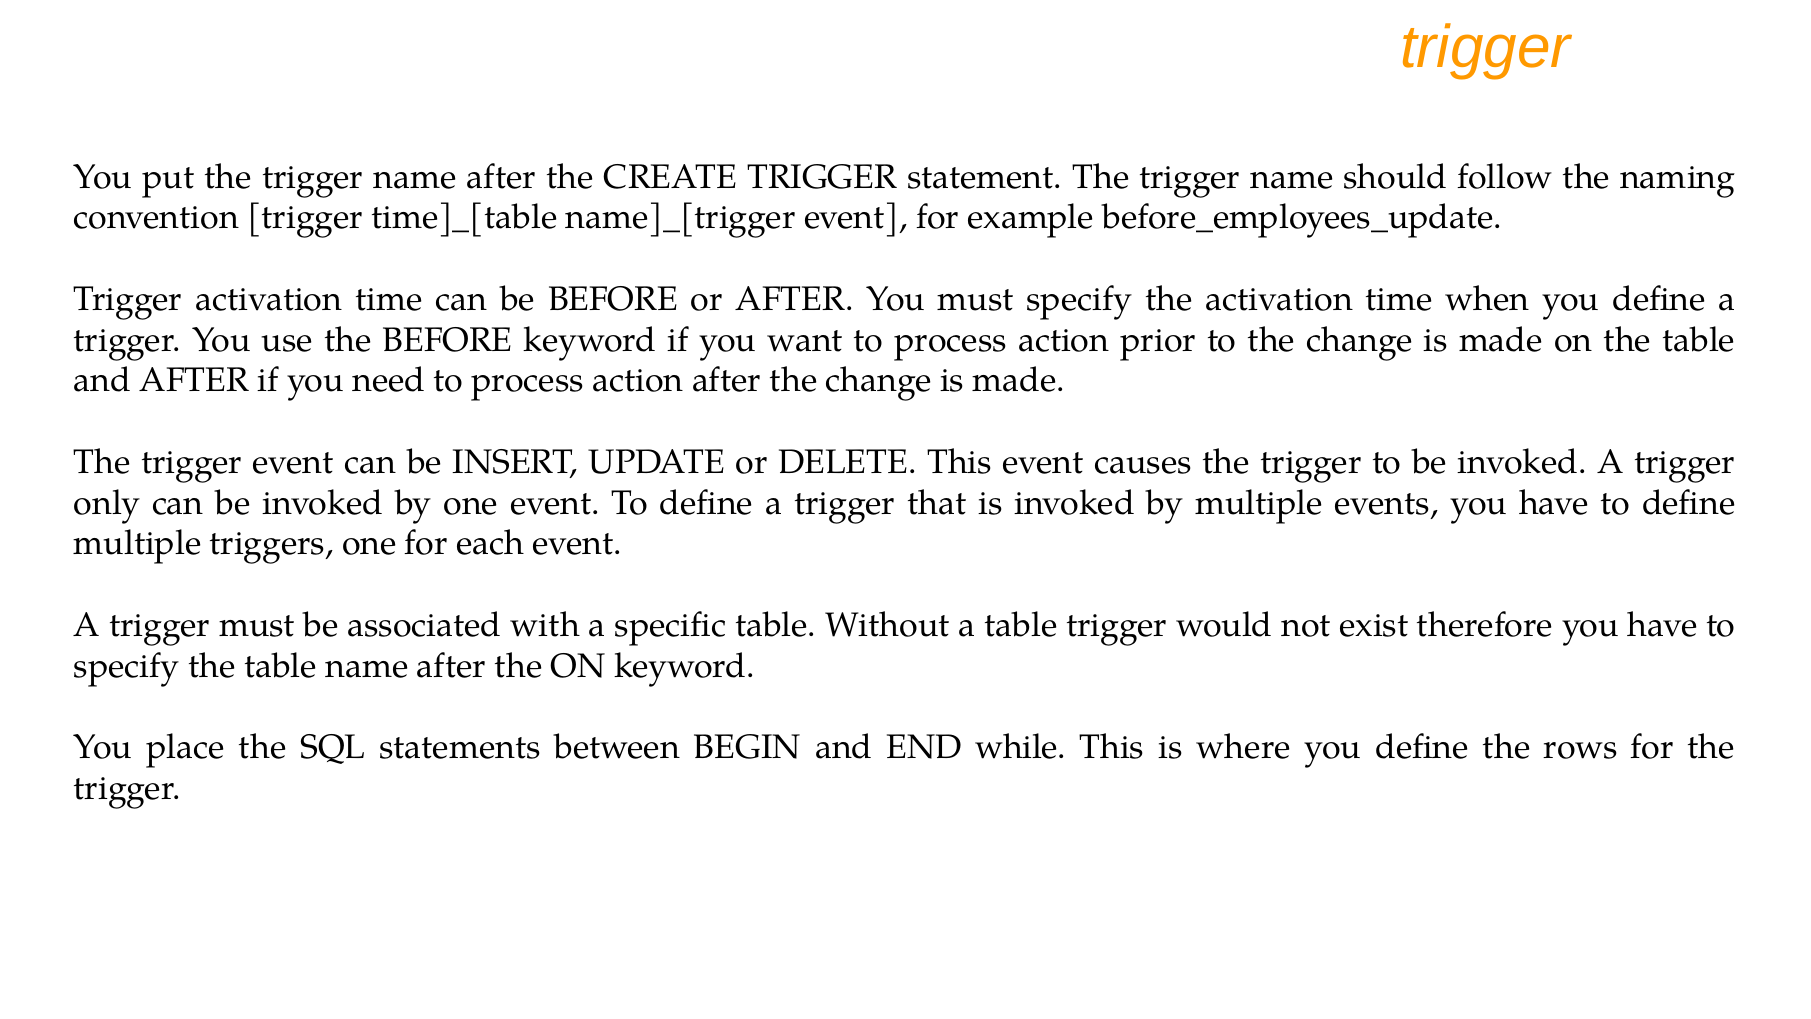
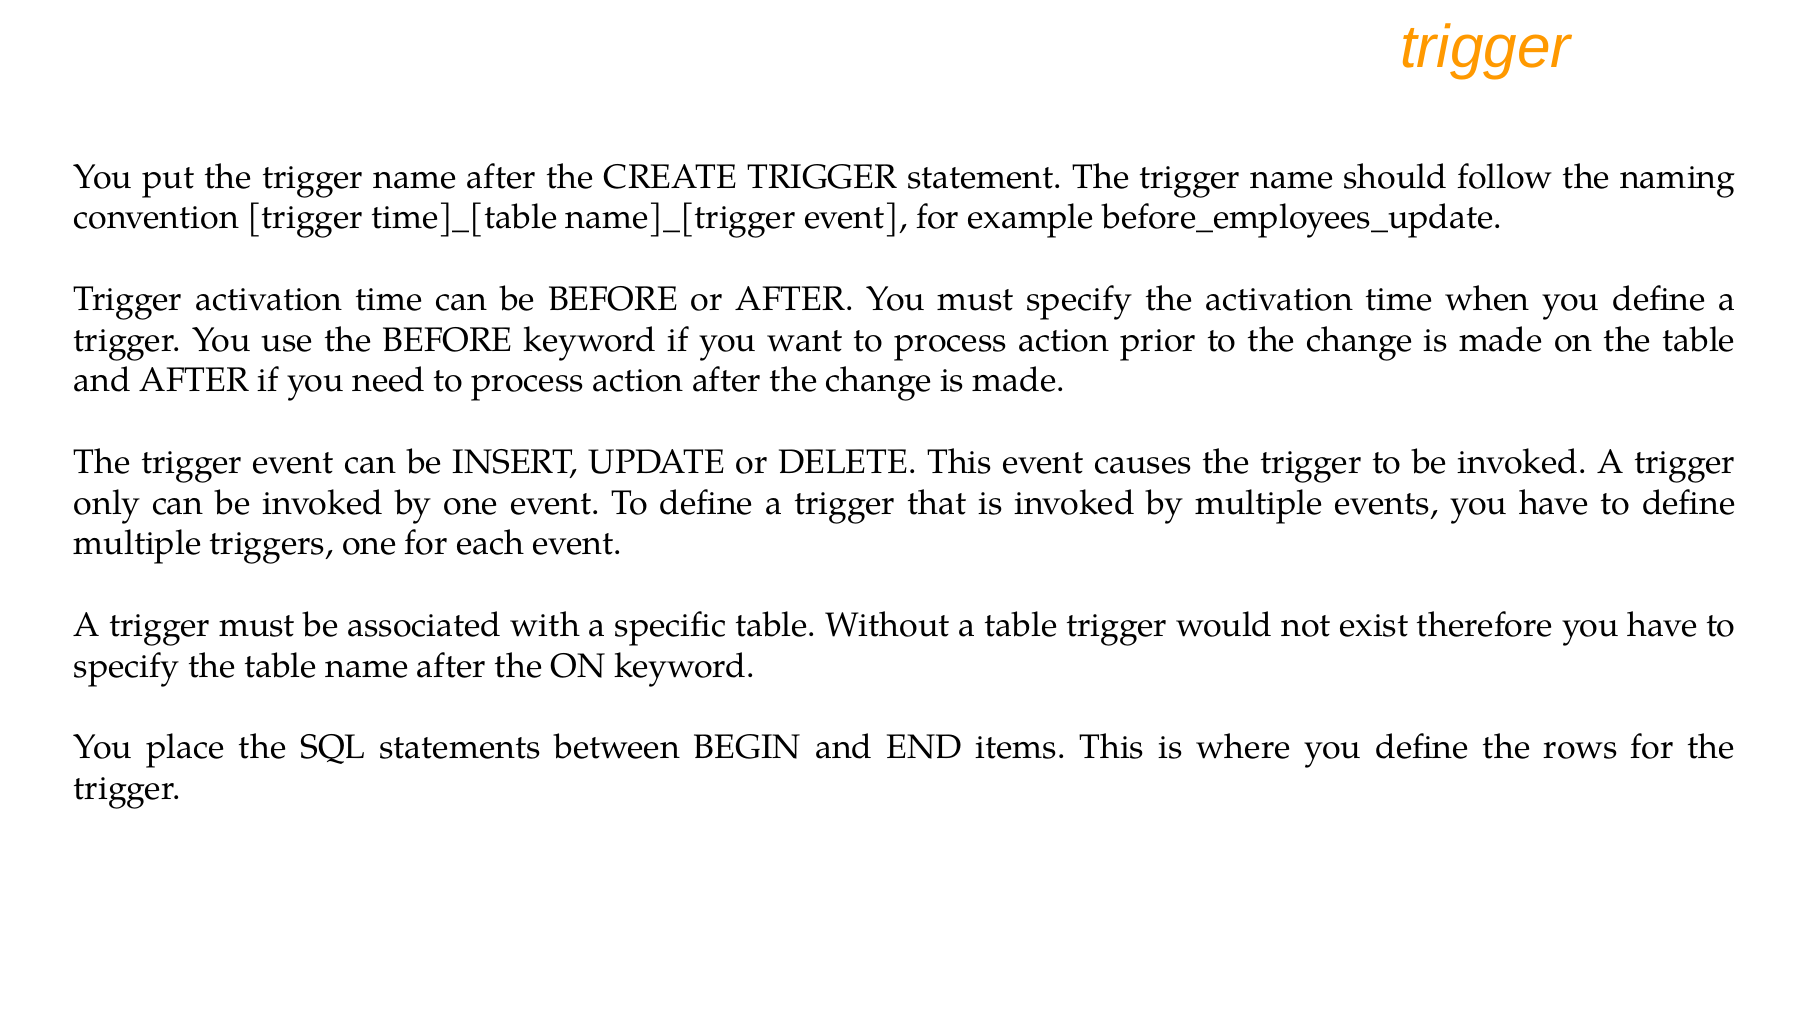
while: while -> items
